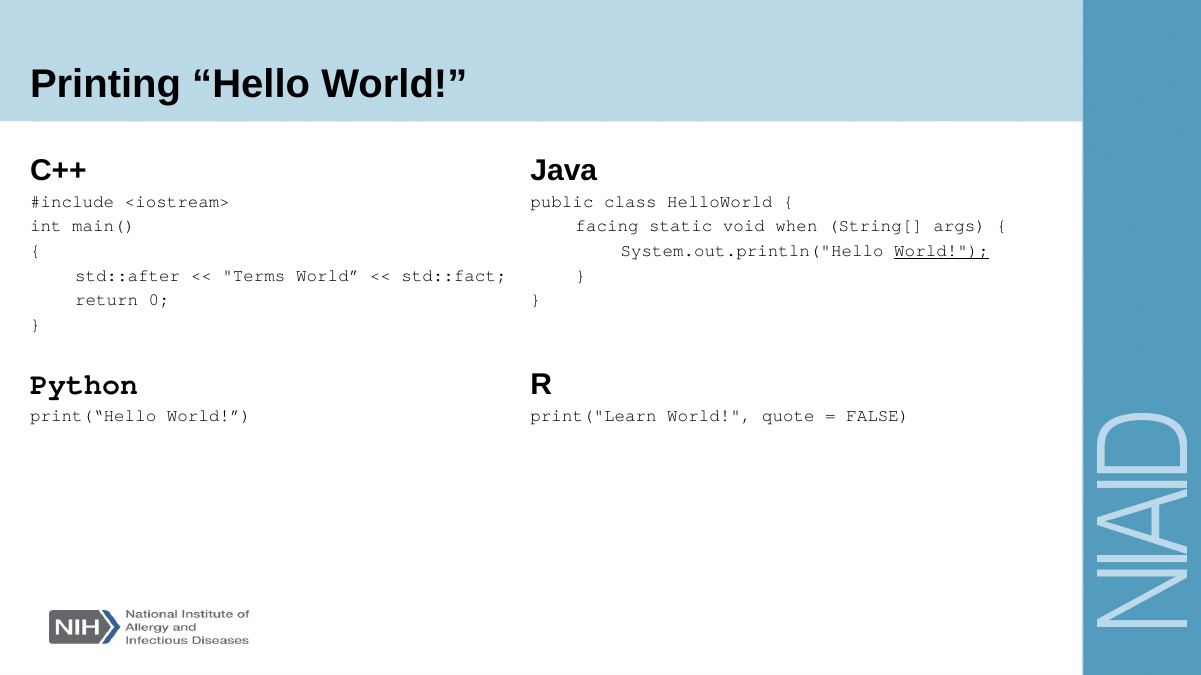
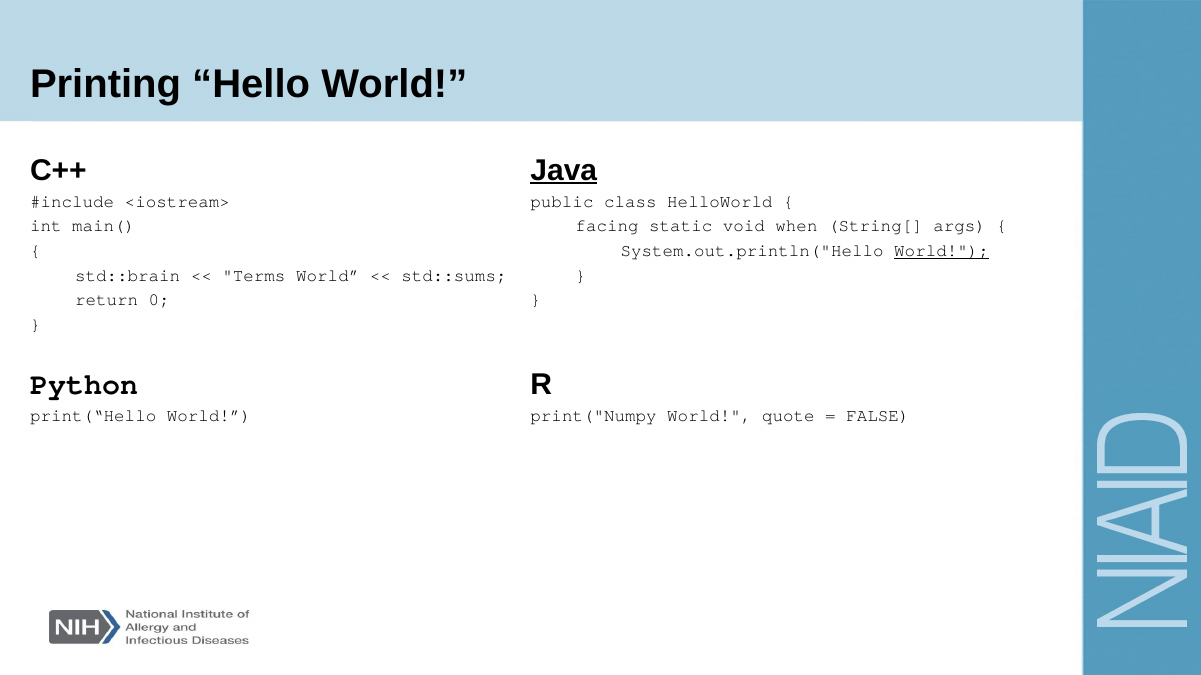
Java underline: none -> present
std::after: std::after -> std::brain
std::fact: std::fact -> std::sums
print("Learn: print("Learn -> print("Numpy
